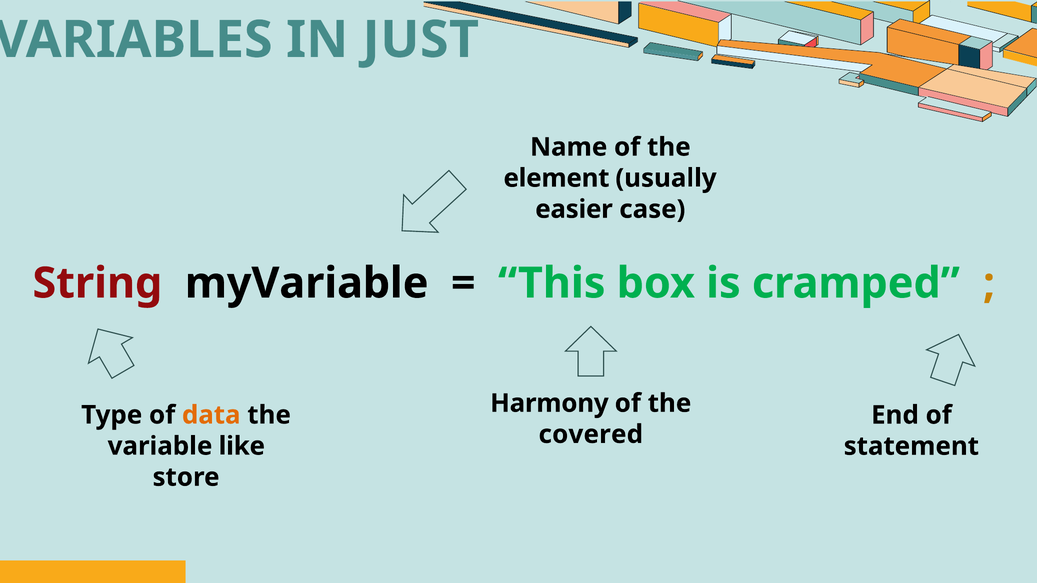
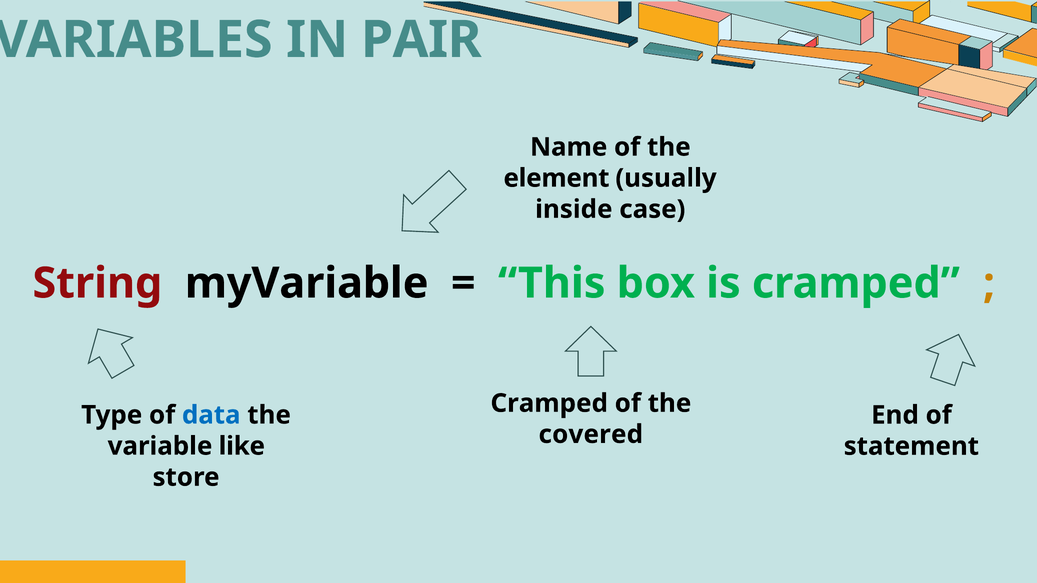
JUST: JUST -> PAIR
easier: easier -> inside
Harmony at (549, 403): Harmony -> Cramped
data colour: orange -> blue
